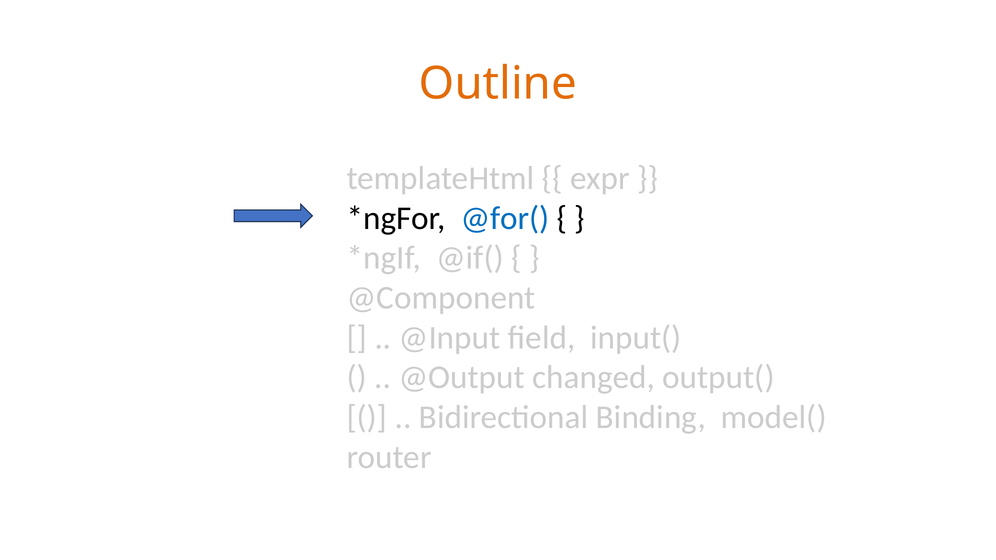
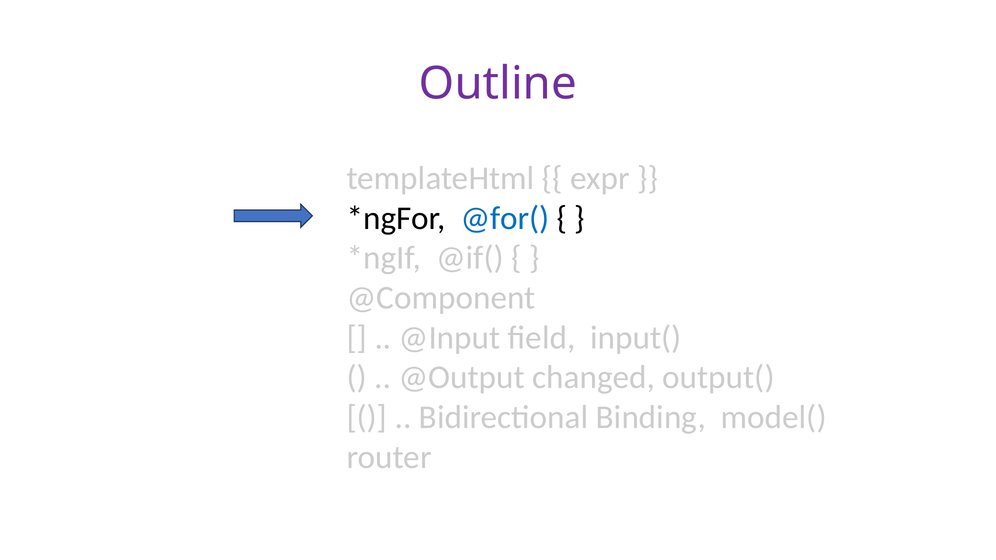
Outline colour: orange -> purple
